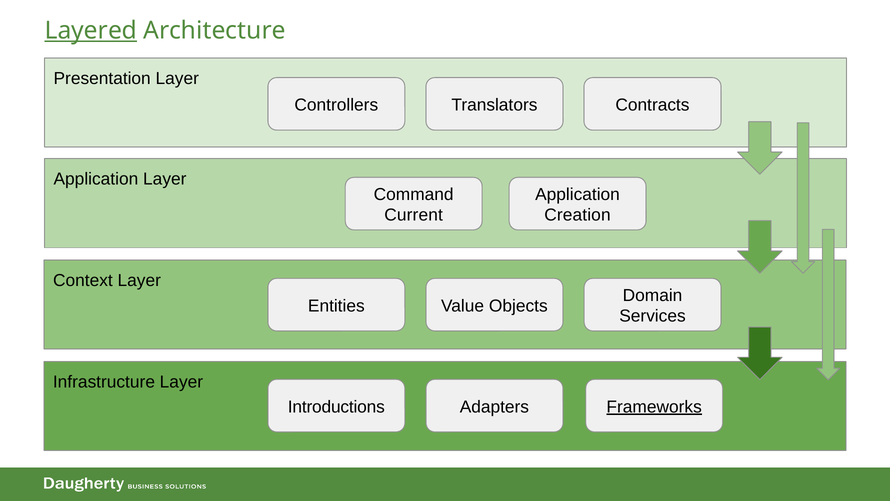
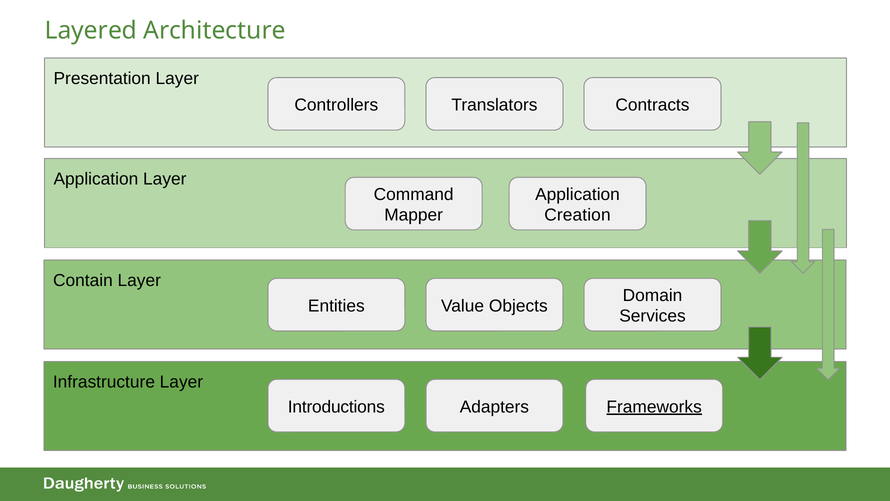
Layered underline: present -> none
Current: Current -> Mapper
Context: Context -> Contain
